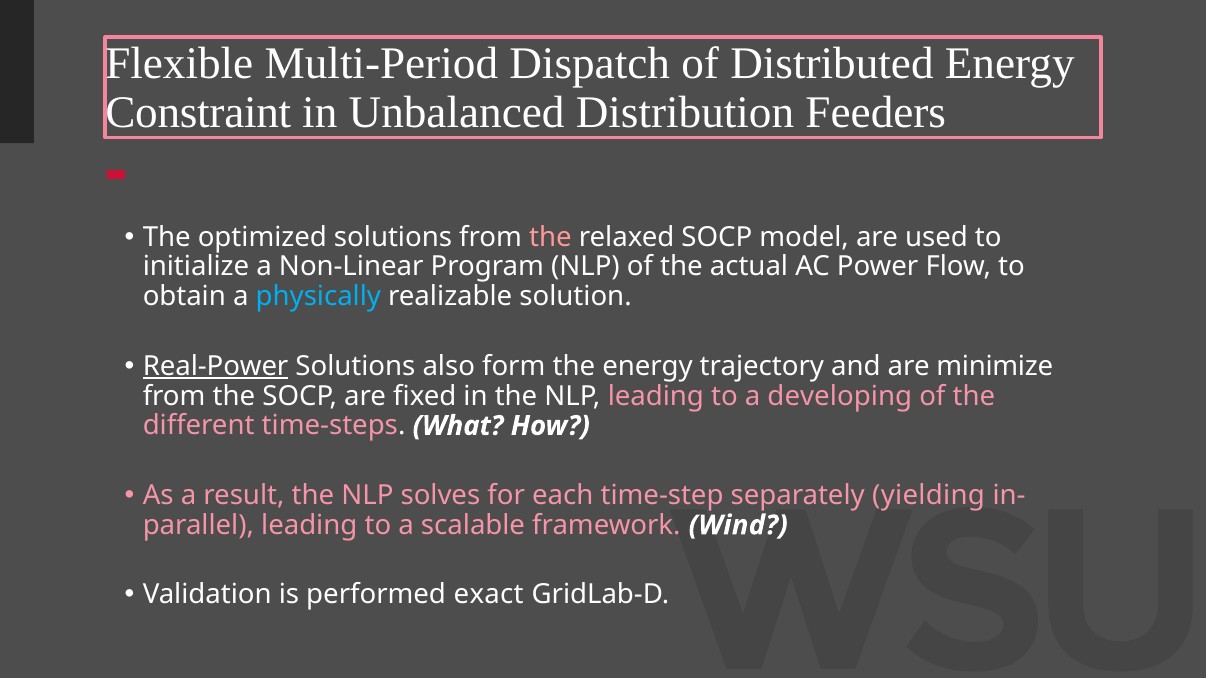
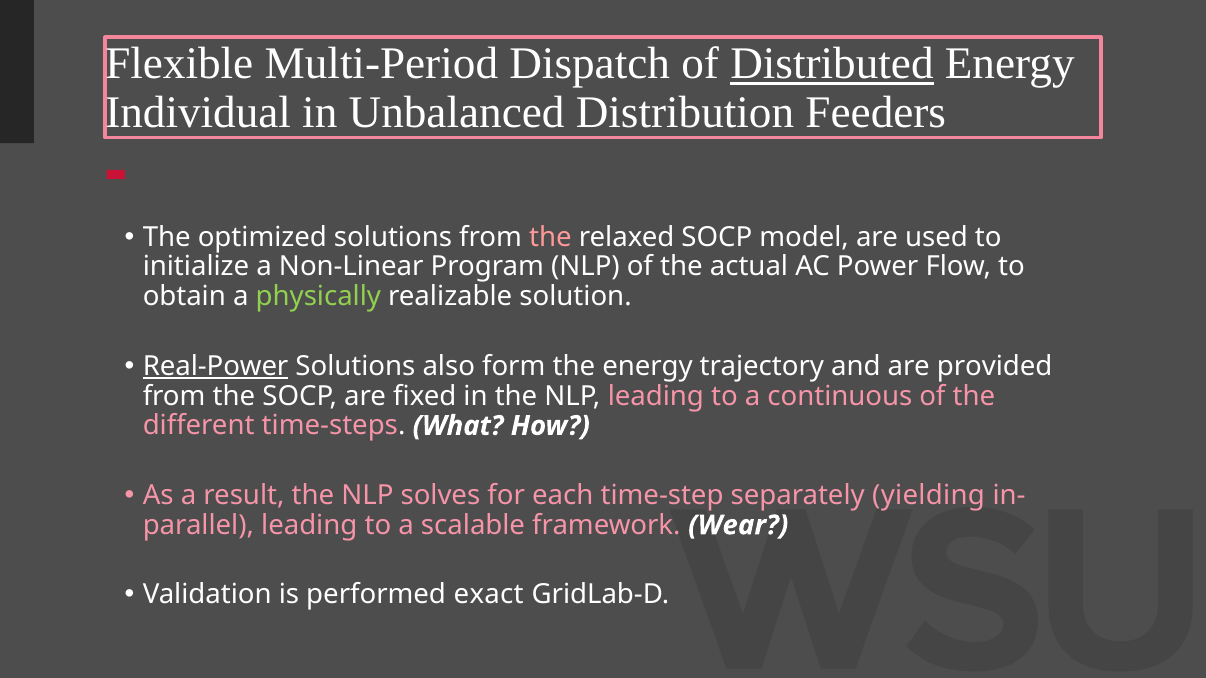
Distributed underline: none -> present
Constraint: Constraint -> Individual
physically colour: light blue -> light green
minimize: minimize -> provided
developing: developing -> continuous
Wind: Wind -> Wear
